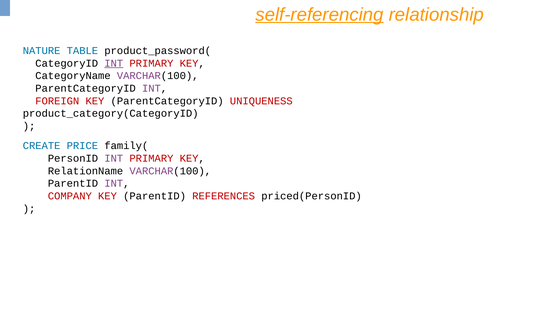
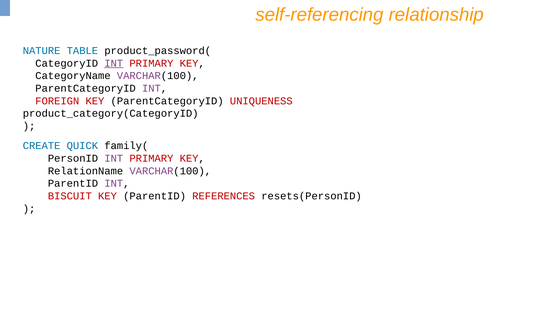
self-referencing underline: present -> none
PRICE: PRICE -> QUICK
COMPANY: COMPANY -> BISCUIT
priced(PersonID: priced(PersonID -> resets(PersonID
